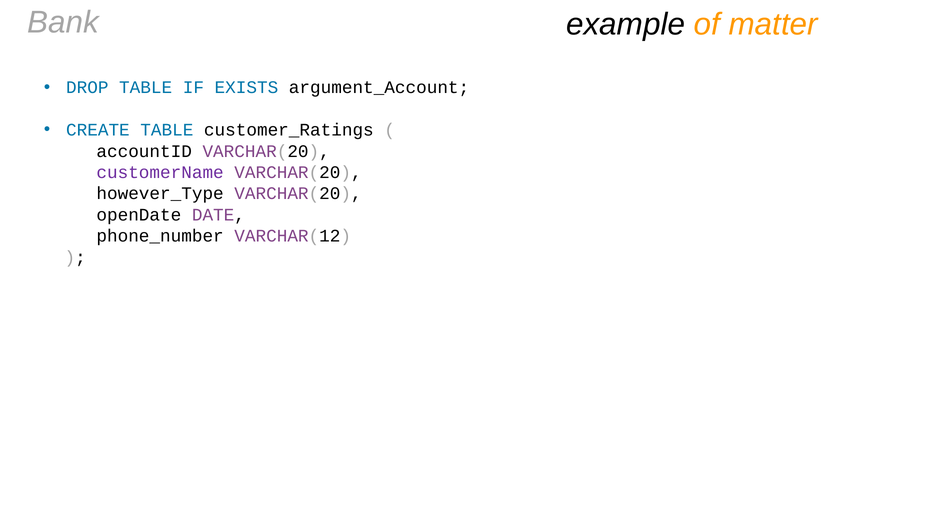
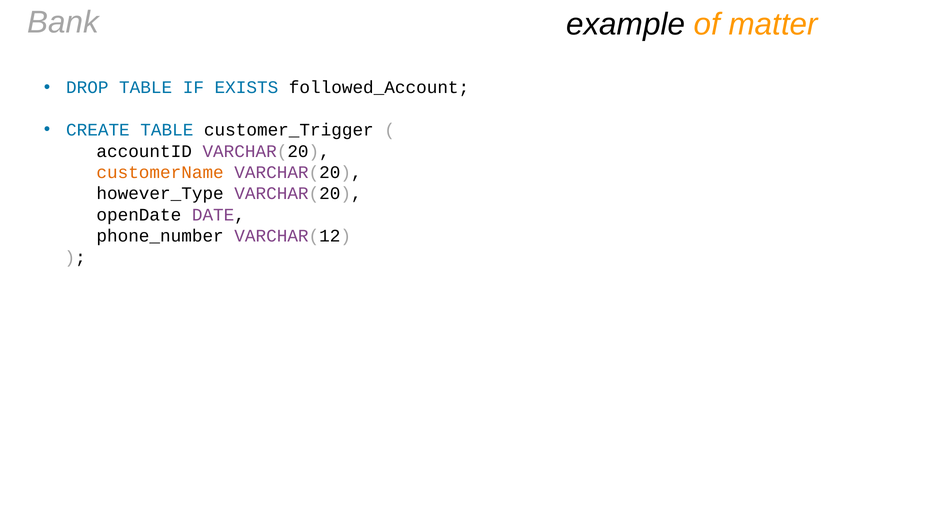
argument_Account: argument_Account -> followed_Account
customer_Ratings: customer_Ratings -> customer_Trigger
customerName colour: purple -> orange
